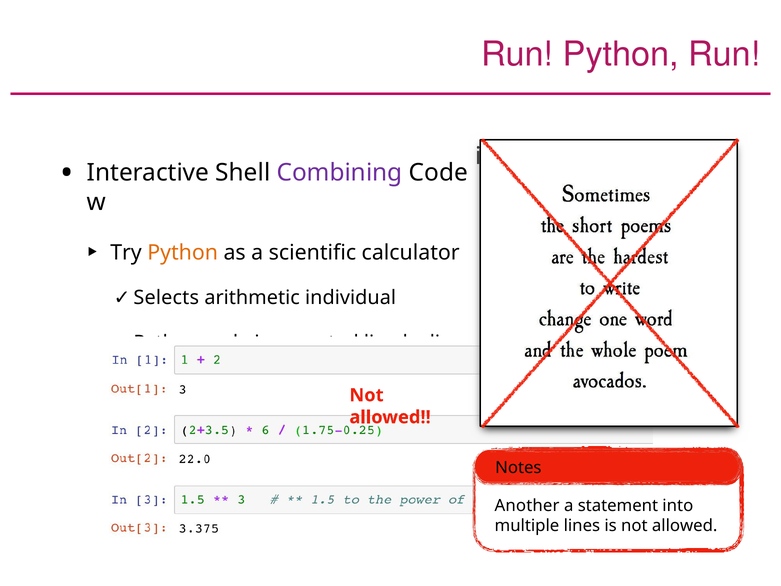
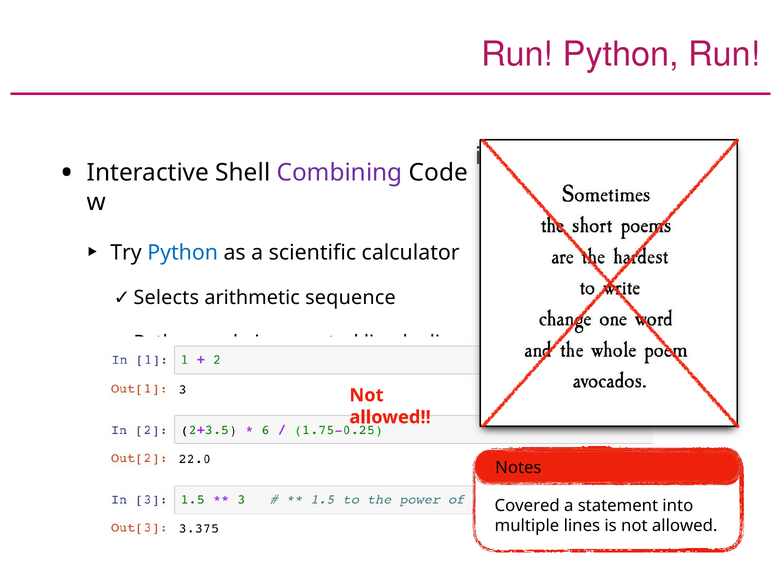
Python at (183, 253) colour: orange -> blue
individual: individual -> sequence
Another: Another -> Covered
